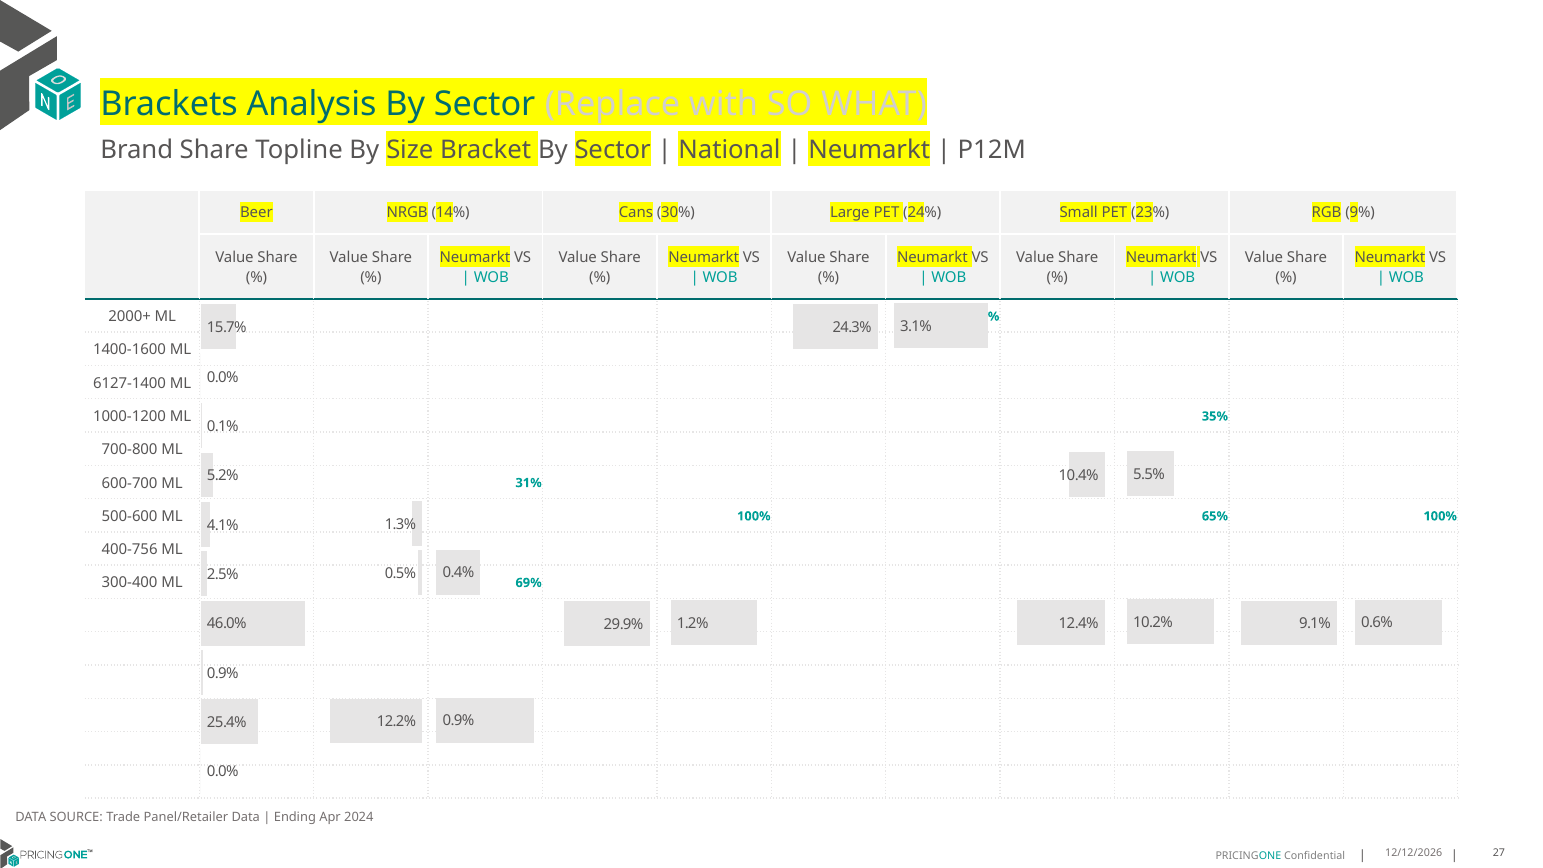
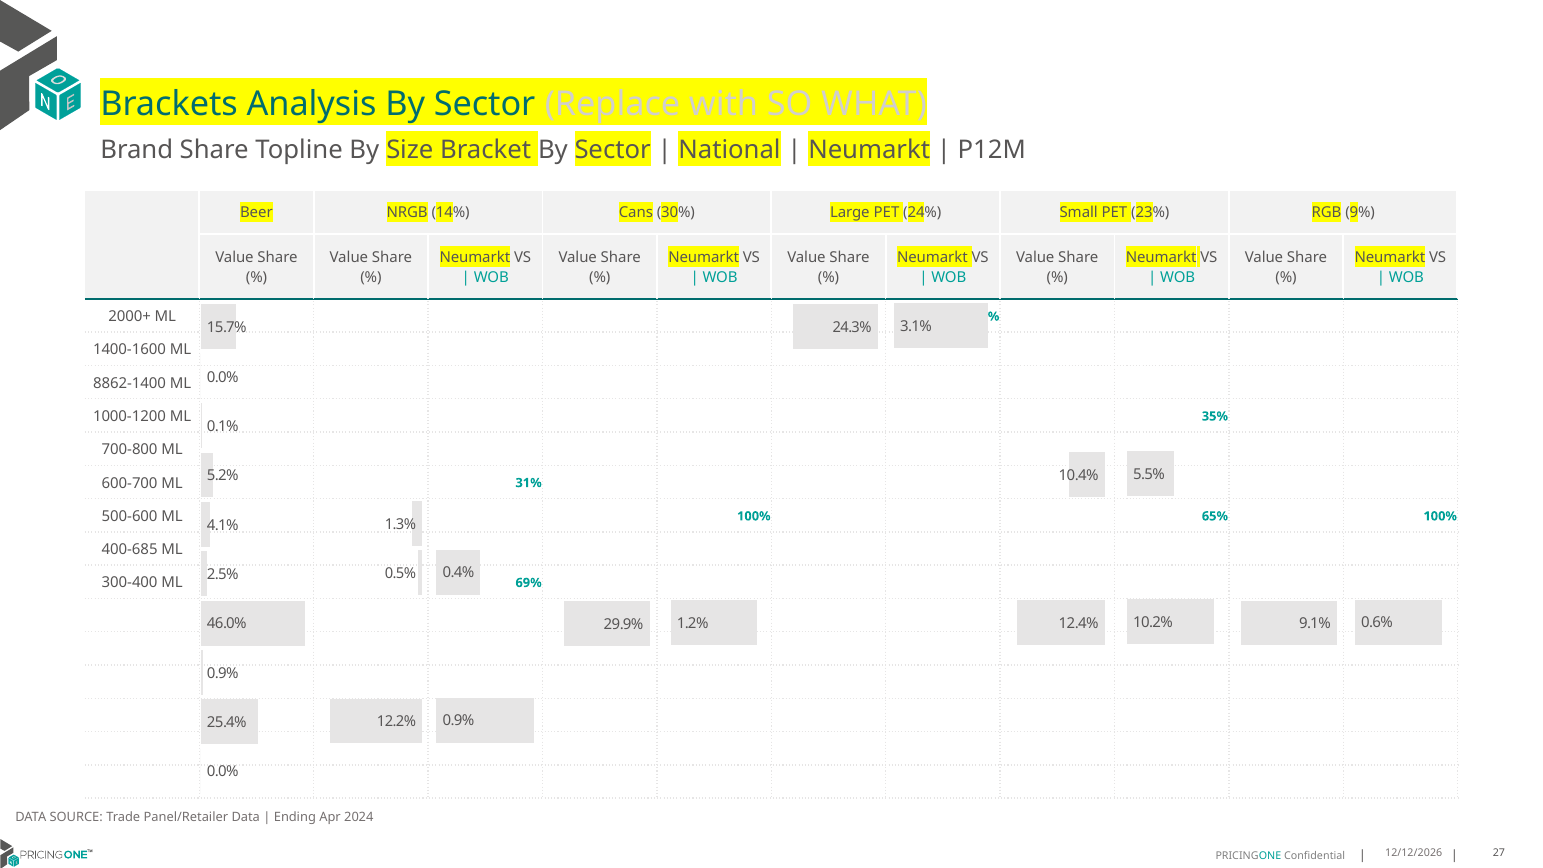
6127-1400: 6127-1400 -> 8862-1400
400-756: 400-756 -> 400-685
